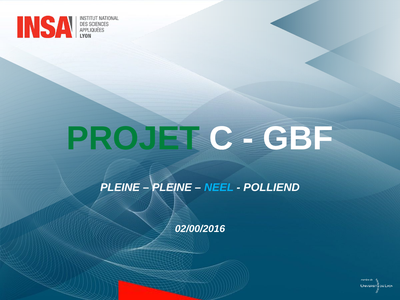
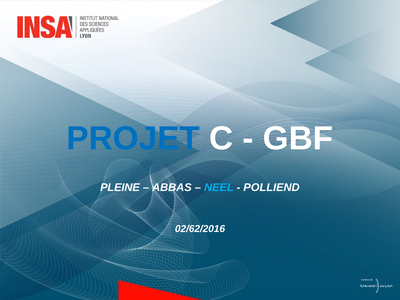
PROJET colour: green -> blue
PLEINE at (172, 188): PLEINE -> ABBAS
02/00/2016: 02/00/2016 -> 02/62/2016
